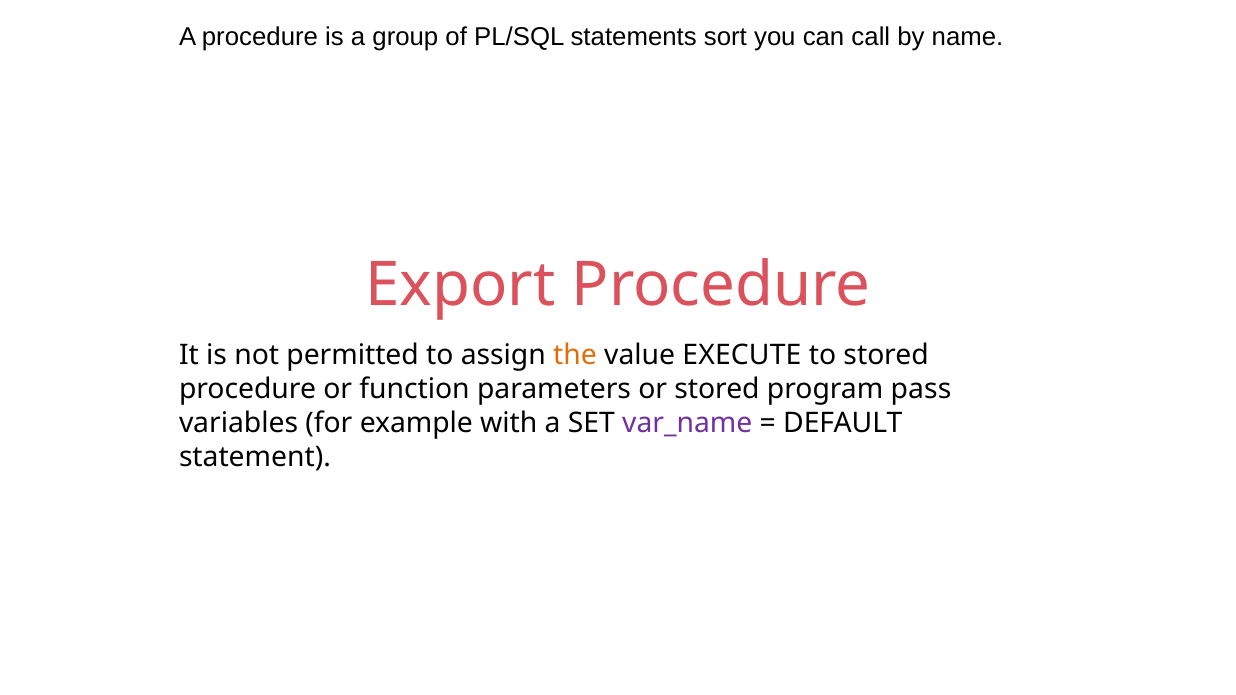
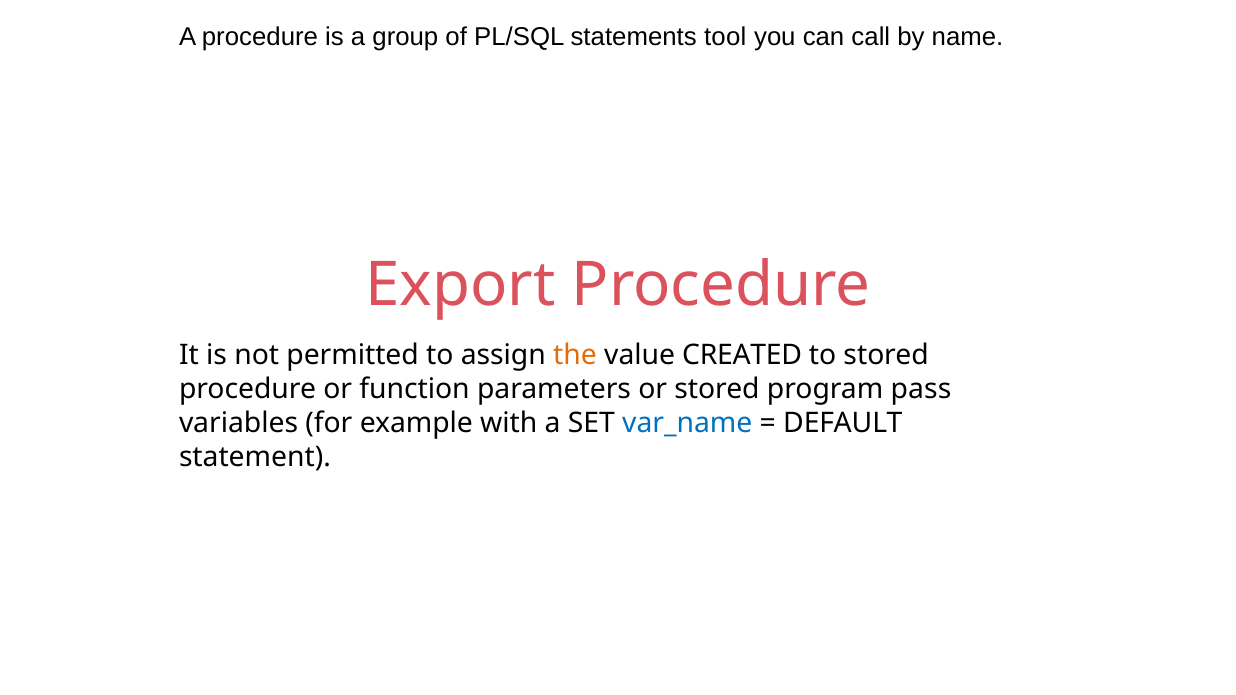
sort: sort -> tool
EXECUTE: EXECUTE -> CREATED
var_name colour: purple -> blue
